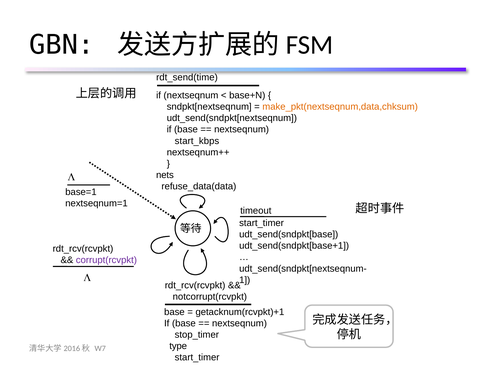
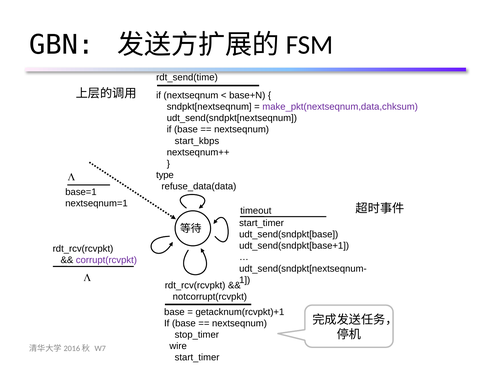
make_pkt(nextseqnum,data,chksum colour: orange -> purple
nets: nets -> type
type: type -> wire
